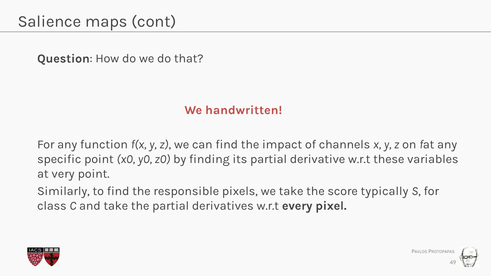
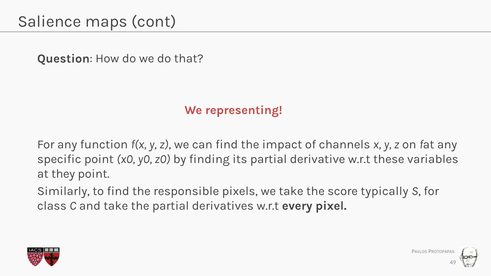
handwritten: handwritten -> representing
very: very -> they
